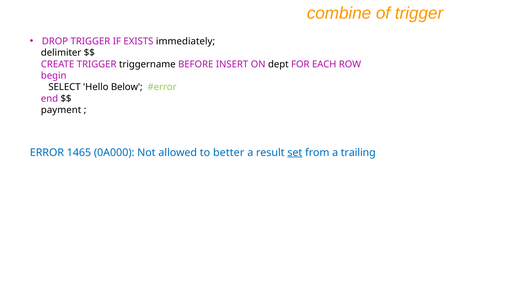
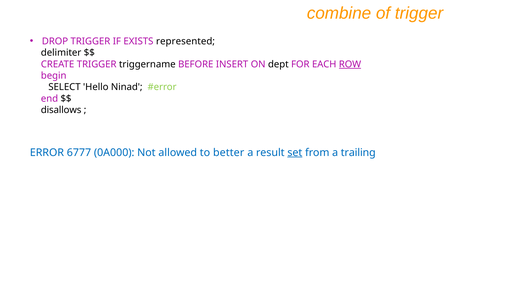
immediately: immediately -> represented
ROW underline: none -> present
Below: Below -> Ninad
payment: payment -> disallows
1465: 1465 -> 6777
